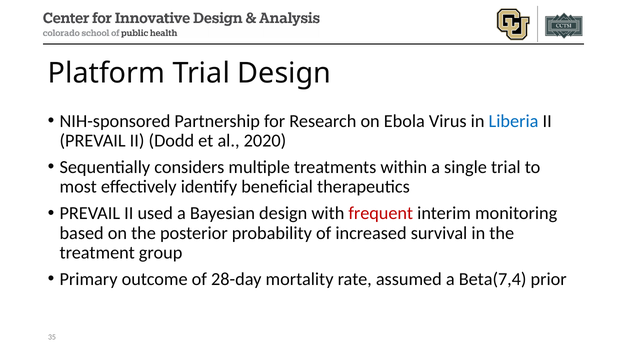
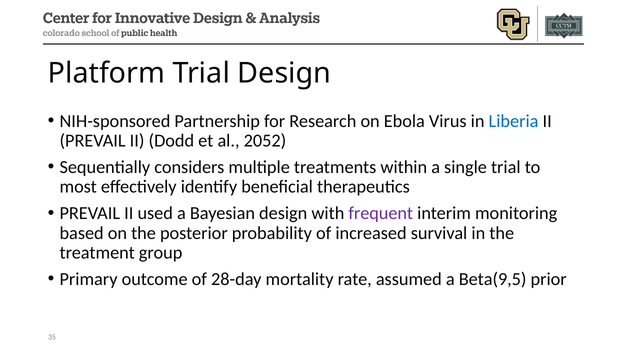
2020: 2020 -> 2052
frequent colour: red -> purple
Beta(7,4: Beta(7,4 -> Beta(9,5
